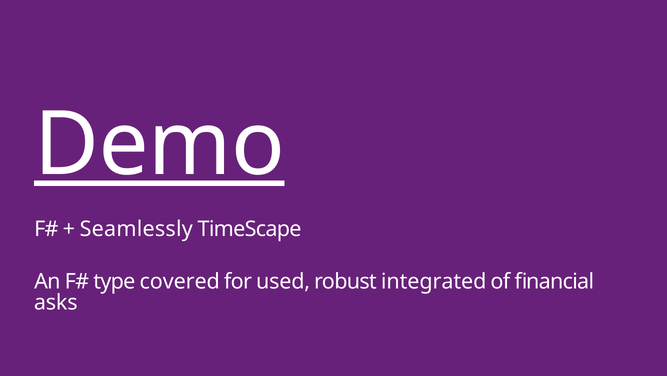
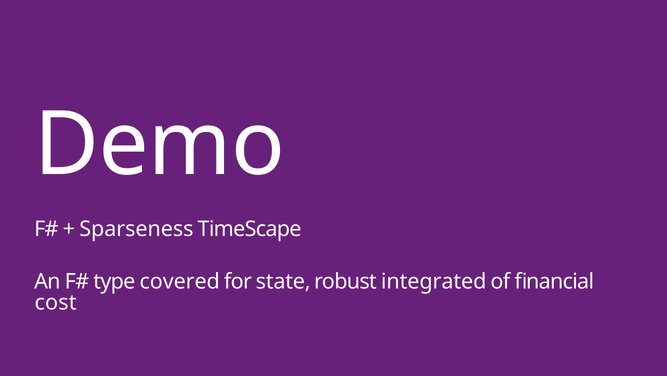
Demo underline: present -> none
Seamlessly: Seamlessly -> Sparseness
used: used -> state
asks: asks -> cost
